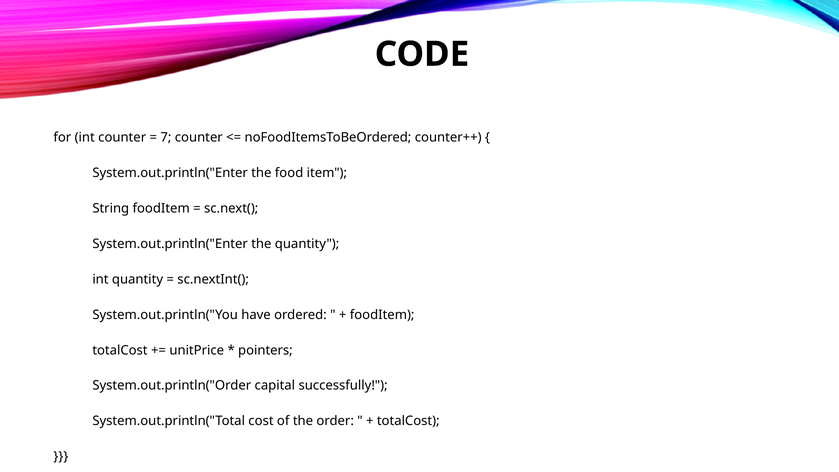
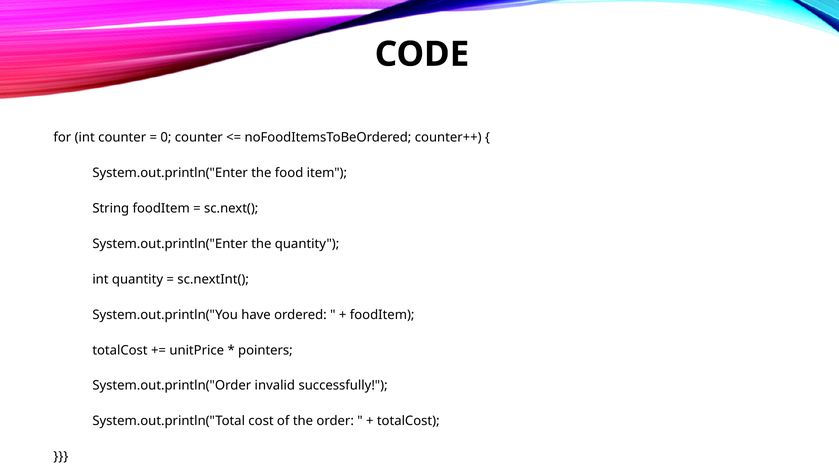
7: 7 -> 0
capital: capital -> invalid
